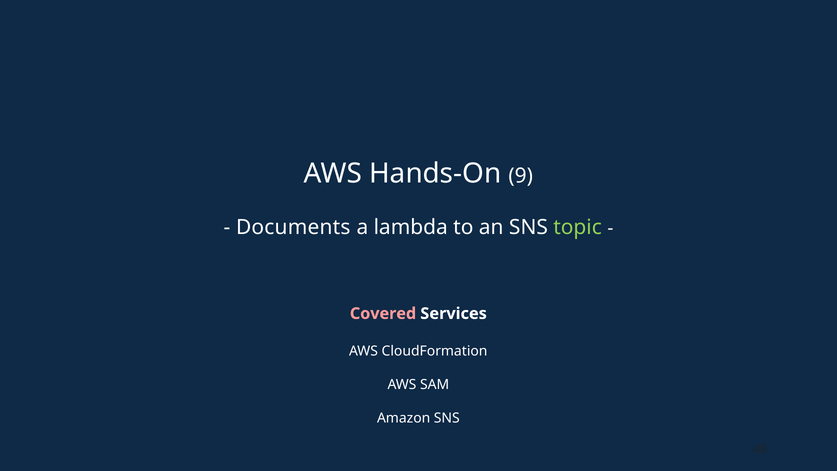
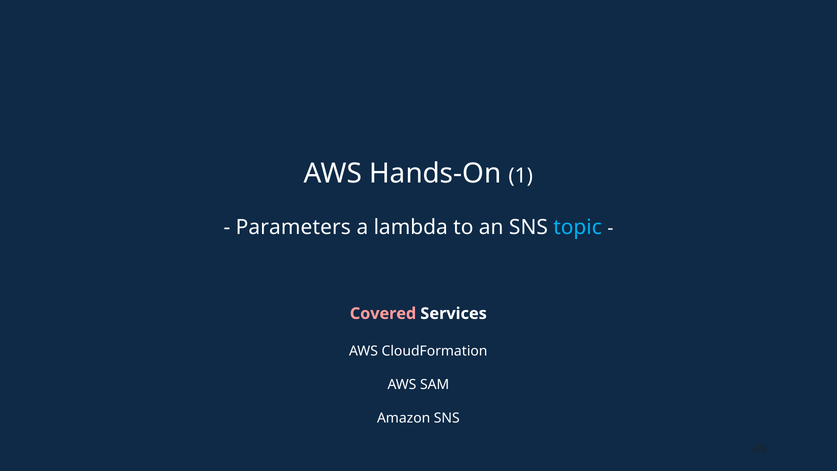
9: 9 -> 1
Documents: Documents -> Parameters
topic colour: light green -> light blue
